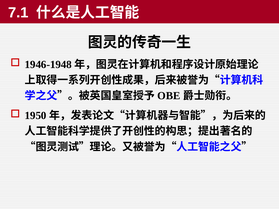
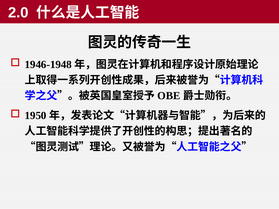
7.1: 7.1 -> 2.0
